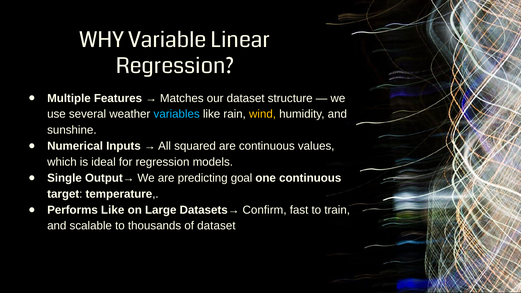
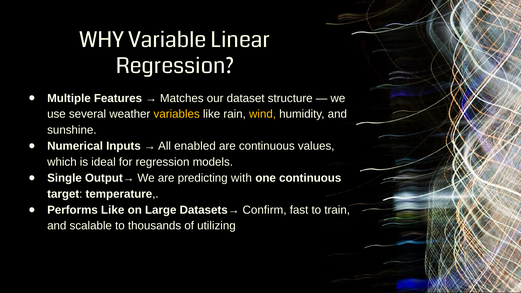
variables colour: light blue -> yellow
squared: squared -> enabled
goal: goal -> with
of dataset: dataset -> utilizing
